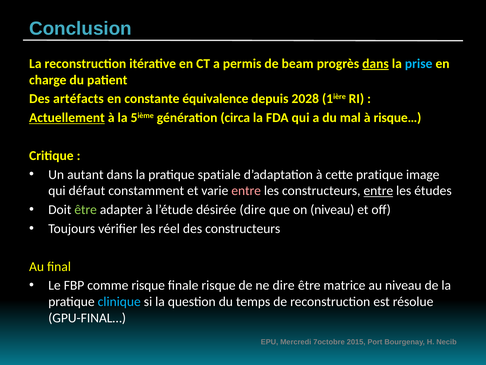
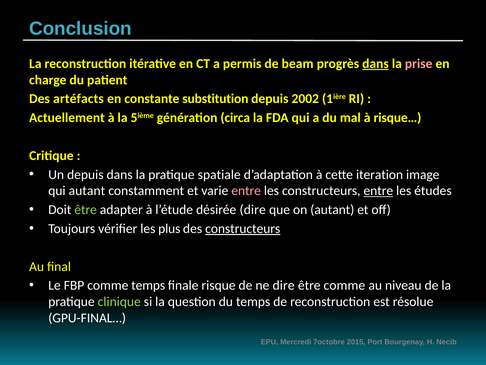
prise colour: light blue -> pink
équivalence: équivalence -> substitution
2028: 2028 -> 2002
Actuellement underline: present -> none
Un autant: autant -> depuis
cette pratique: pratique -> iteration
qui défaut: défaut -> autant
on niveau: niveau -> autant
réel: réel -> plus
constructeurs at (243, 228) underline: none -> present
comme risque: risque -> temps
être matrice: matrice -> comme
clinique colour: light blue -> light green
